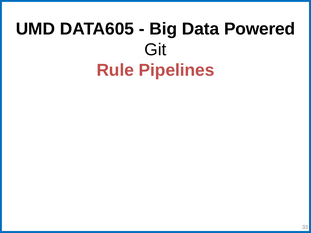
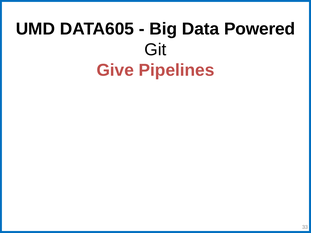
Rule: Rule -> Give
